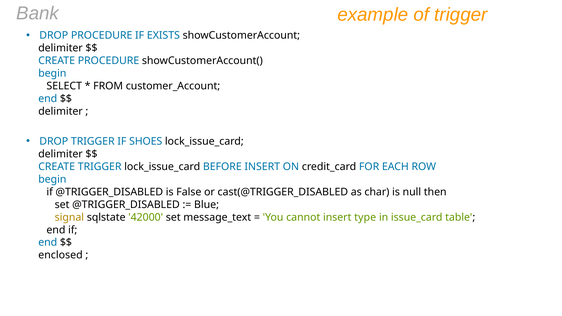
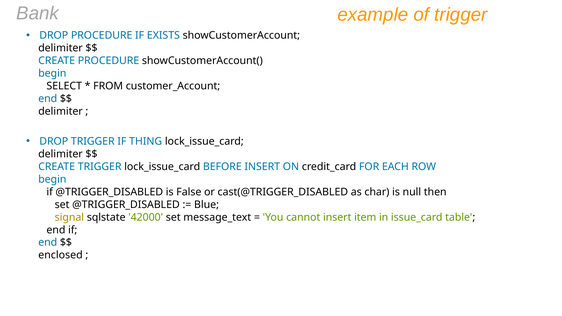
SHOES: SHOES -> THING
type: type -> item
